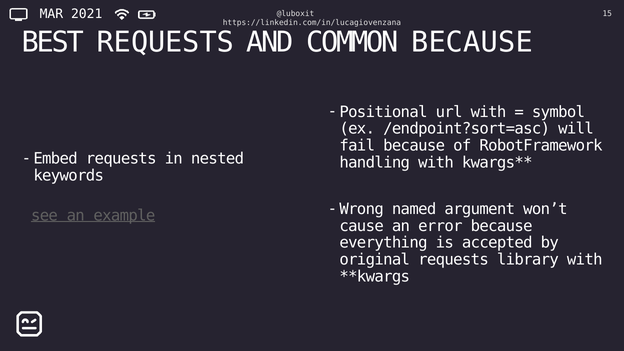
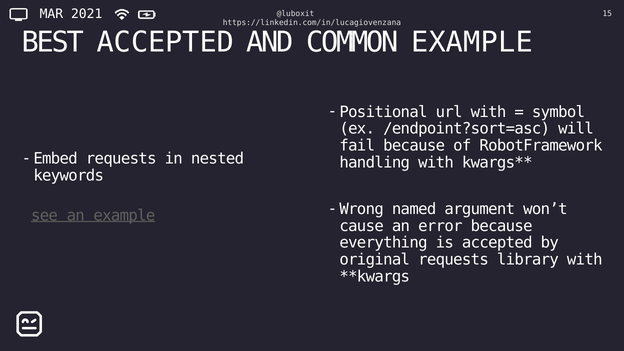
BEST REQUESTS: REQUESTS -> ACCEPTED
COMMON BECAUSE: BECAUSE -> EXAMPLE
